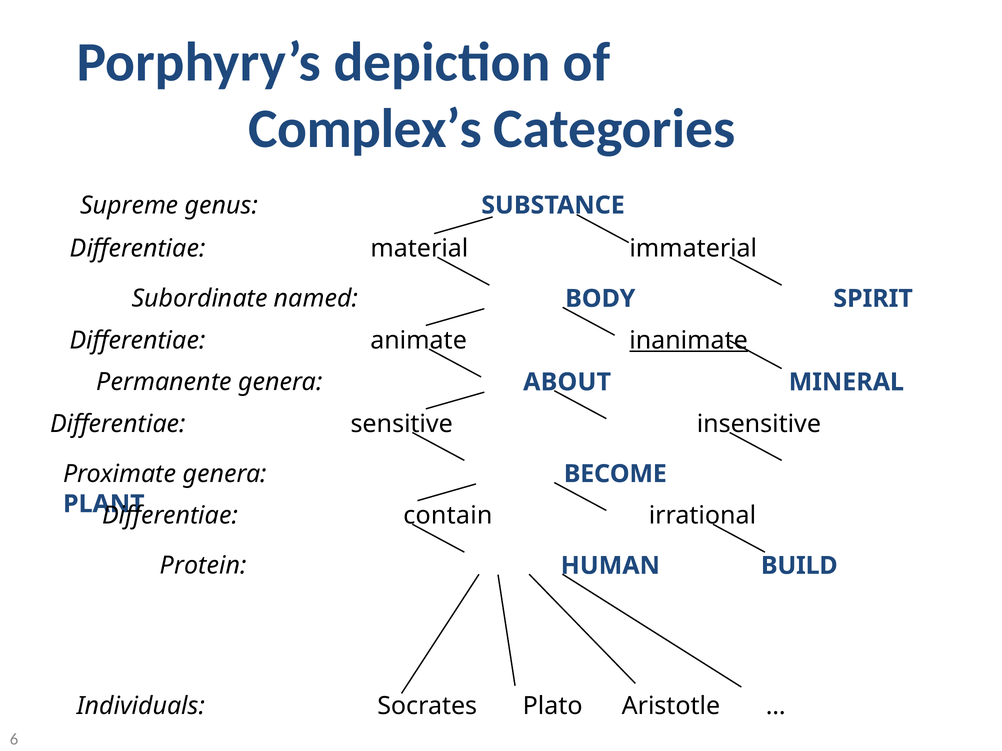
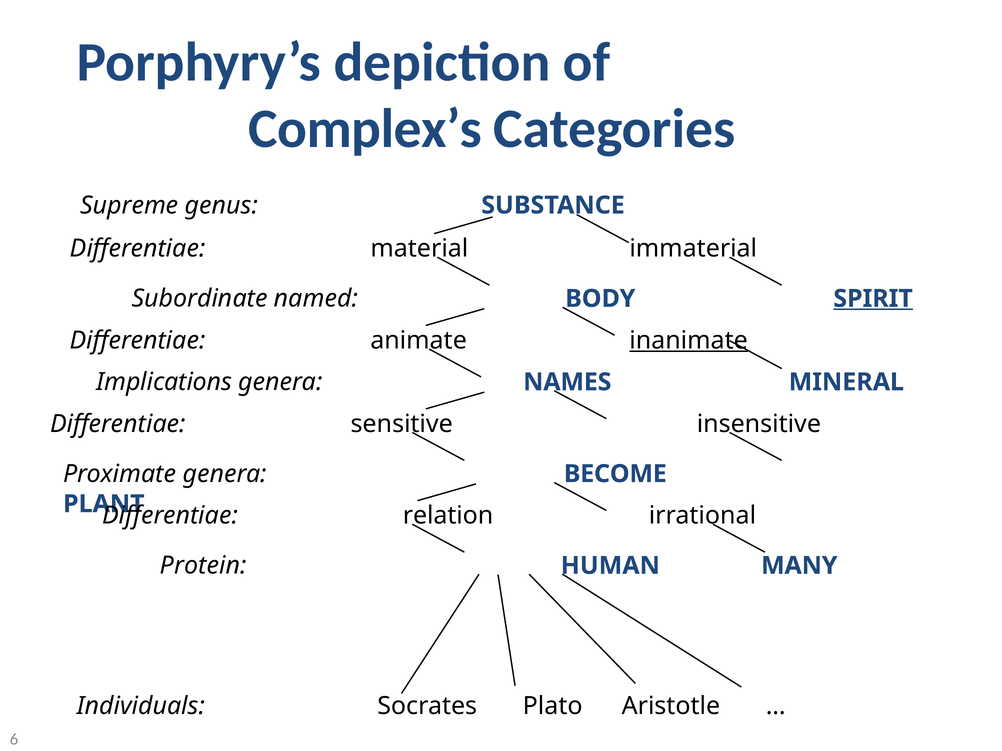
SPIRIT underline: none -> present
Permanente: Permanente -> Implications
ABOUT: ABOUT -> NAMES
contain: contain -> relation
BUILD: BUILD -> MANY
